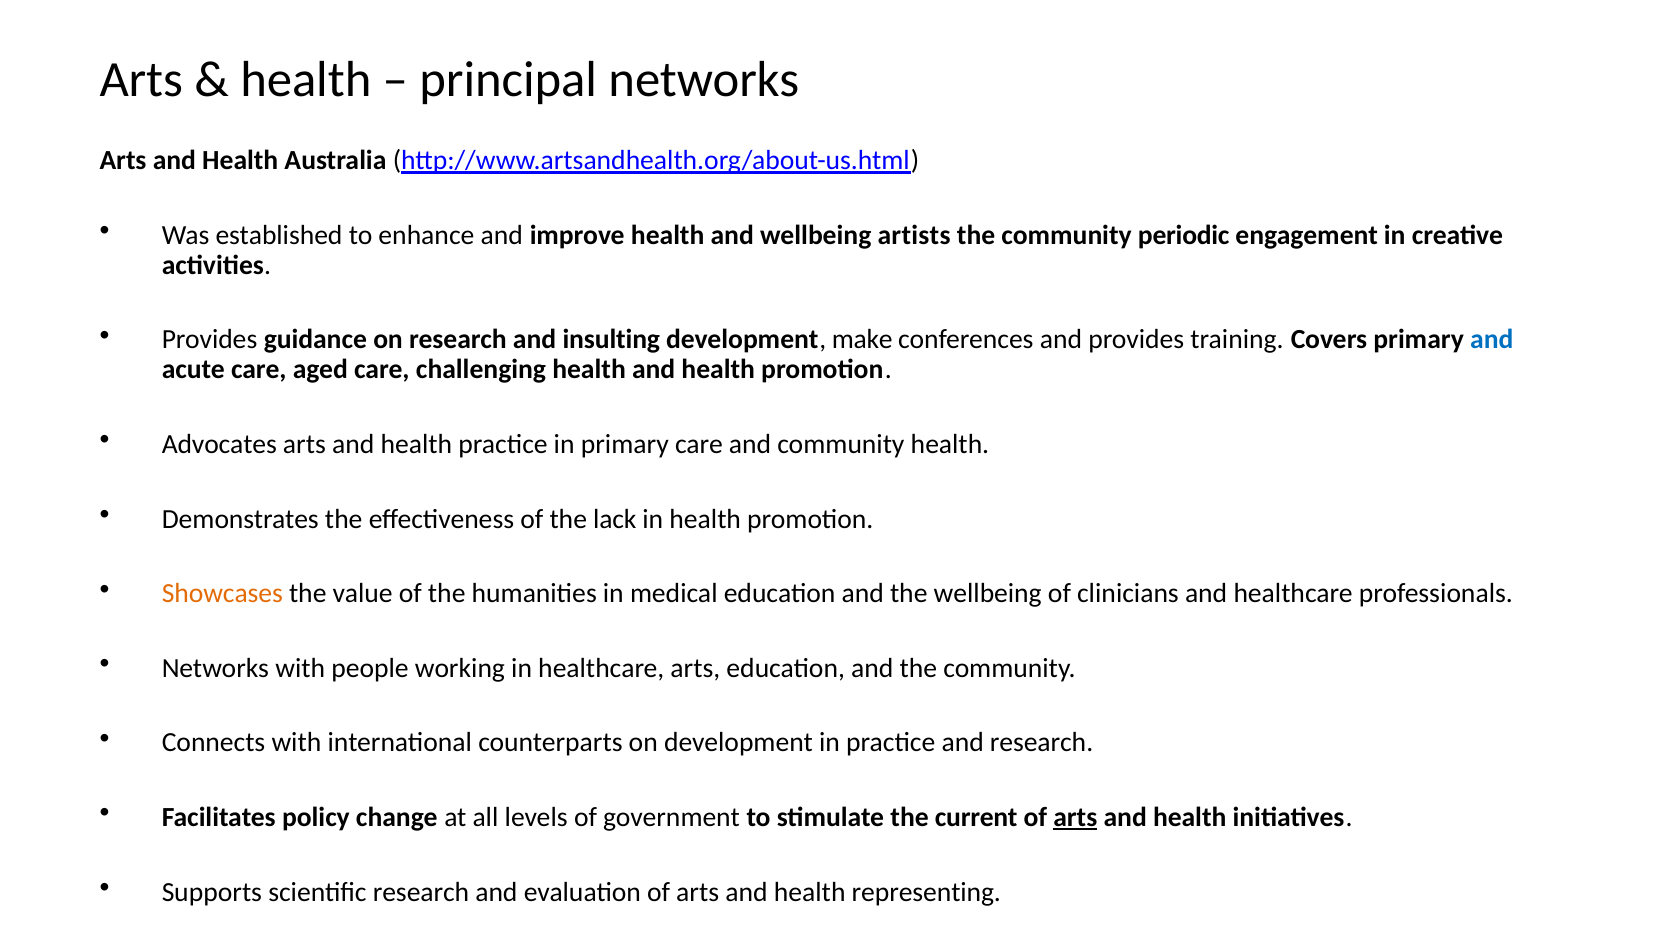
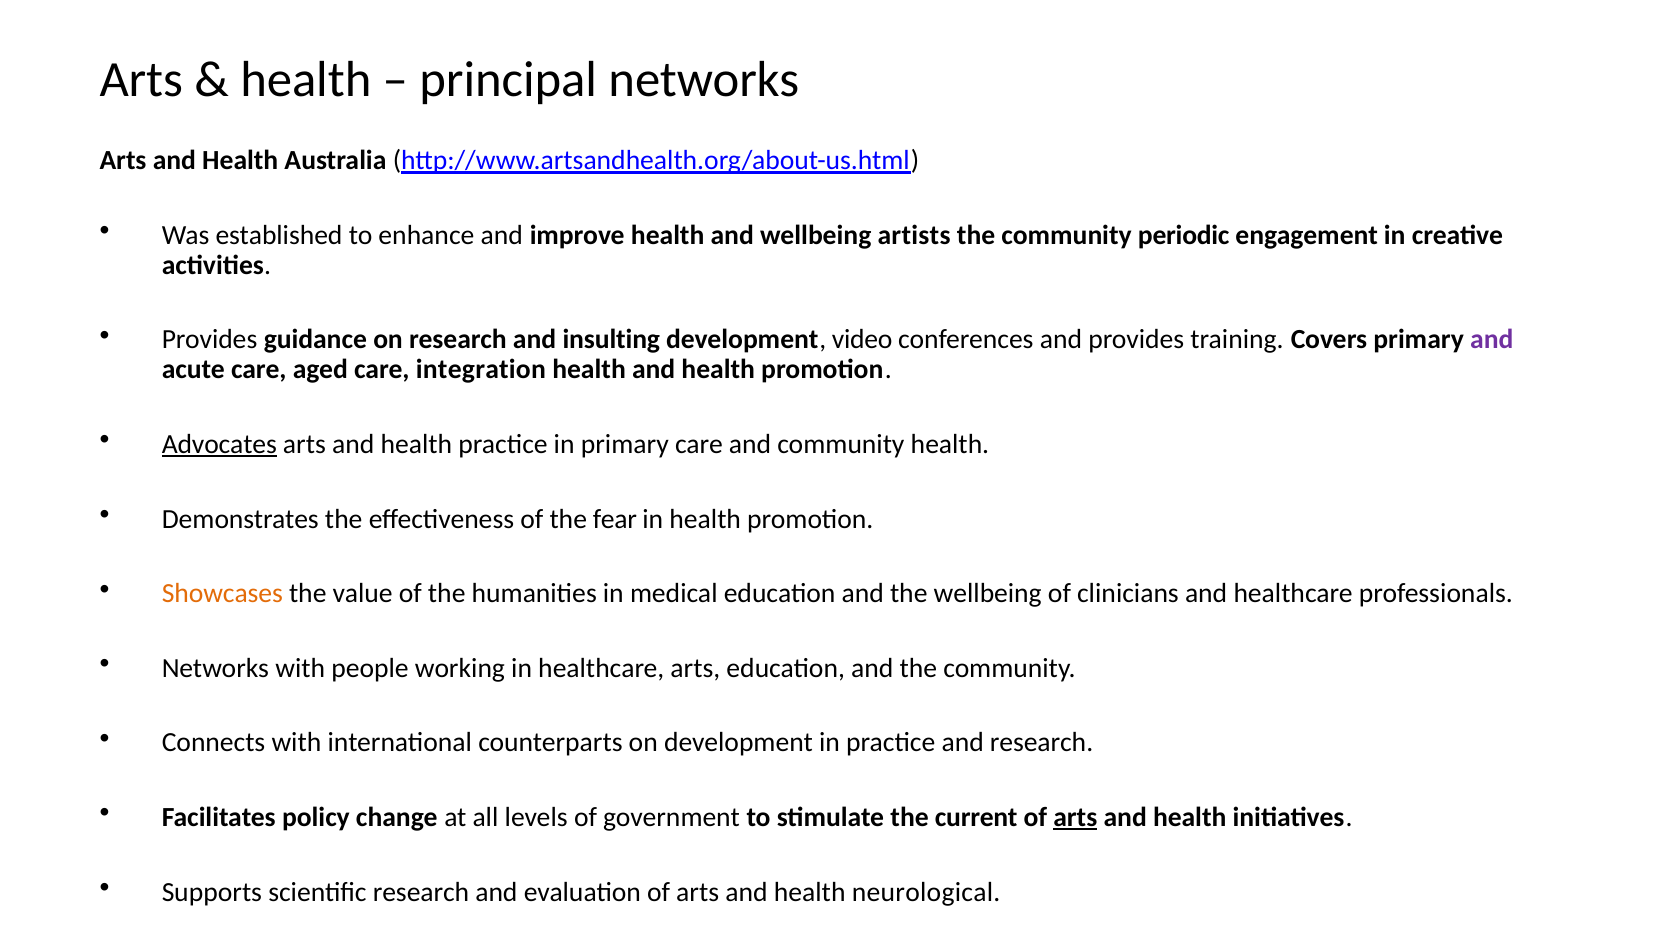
make: make -> video
and at (1492, 340) colour: blue -> purple
challenging: challenging -> integration
Advocates underline: none -> present
lack: lack -> fear
representing: representing -> neurological
